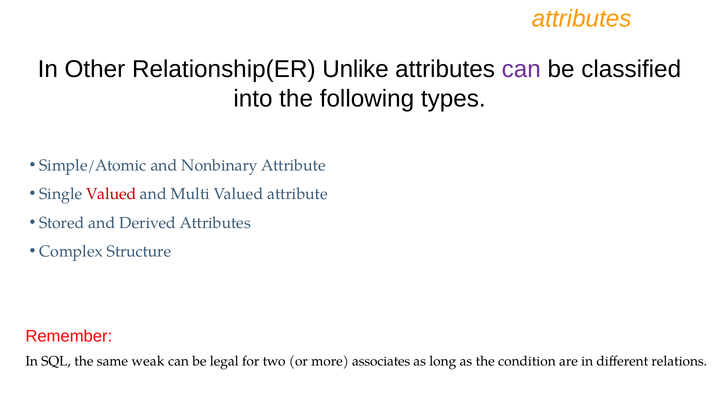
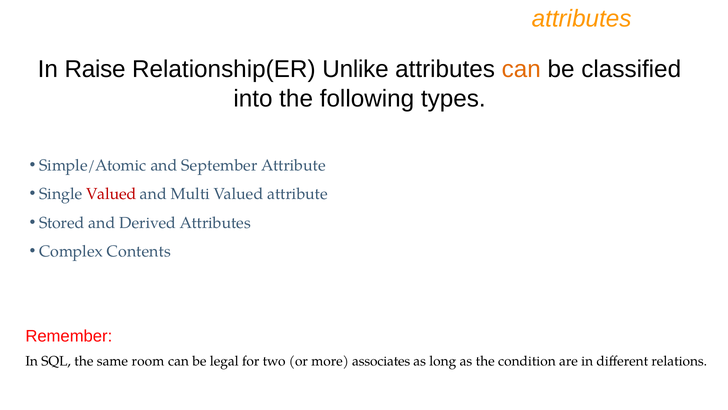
Other: Other -> Raise
can at (521, 69) colour: purple -> orange
Nonbinary: Nonbinary -> September
Structure: Structure -> Contents
weak: weak -> room
